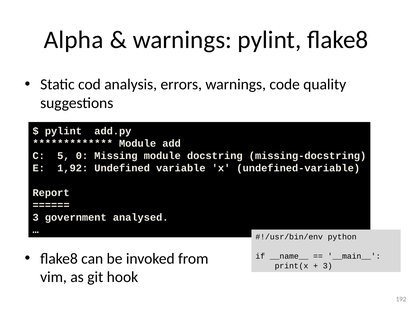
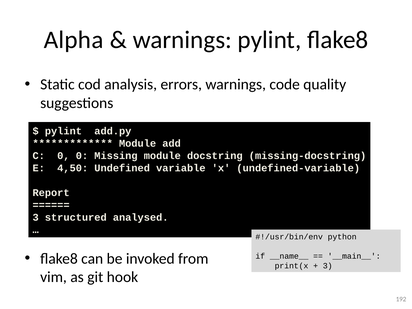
C 5: 5 -> 0
1,92: 1,92 -> 4,50
government: government -> structured
